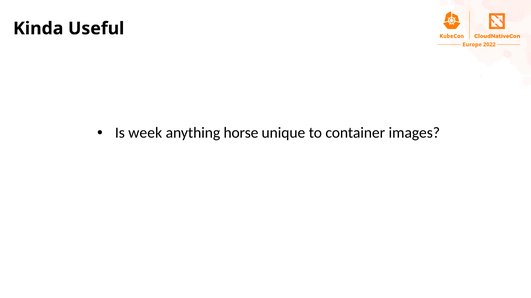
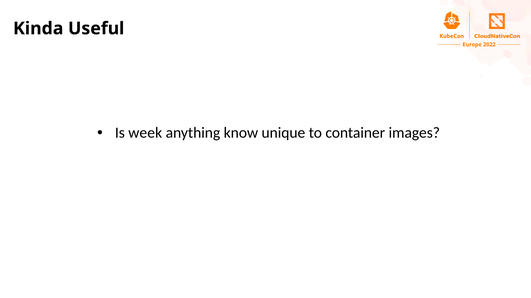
horse: horse -> know
